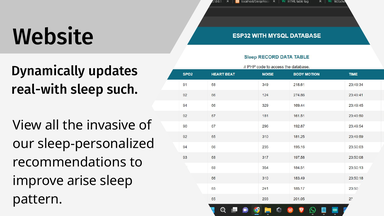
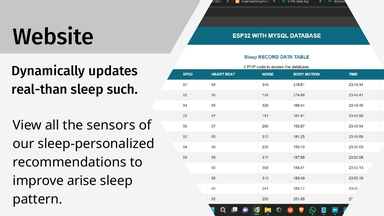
real-with: real-with -> real-than
invasive: invasive -> sensors
